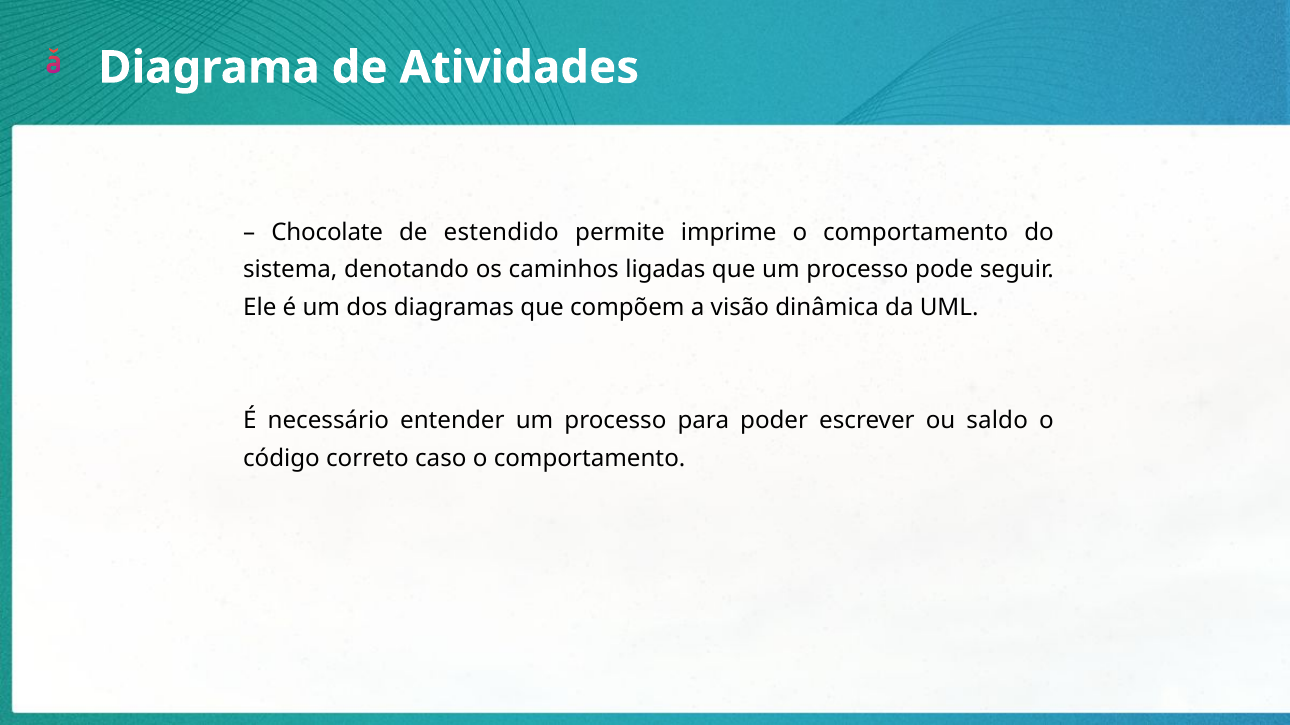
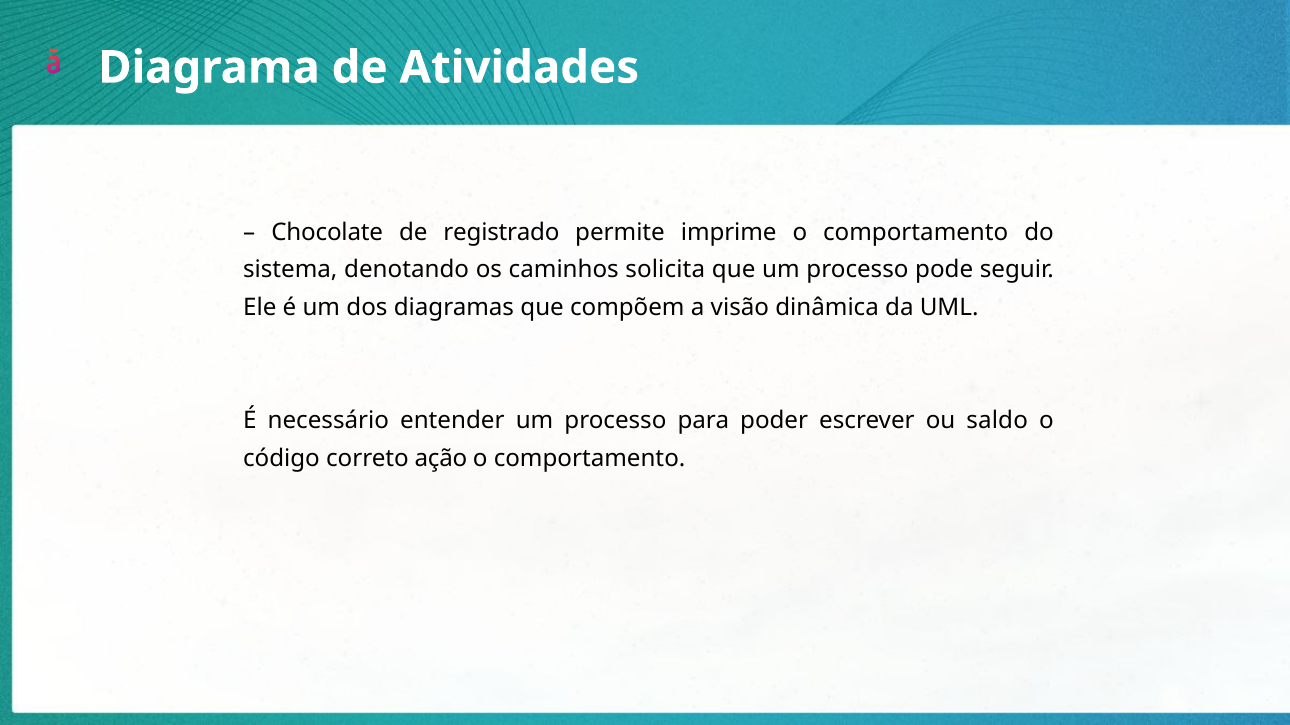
estendido: estendido -> registrado
ligadas: ligadas -> solicita
caso: caso -> ação
